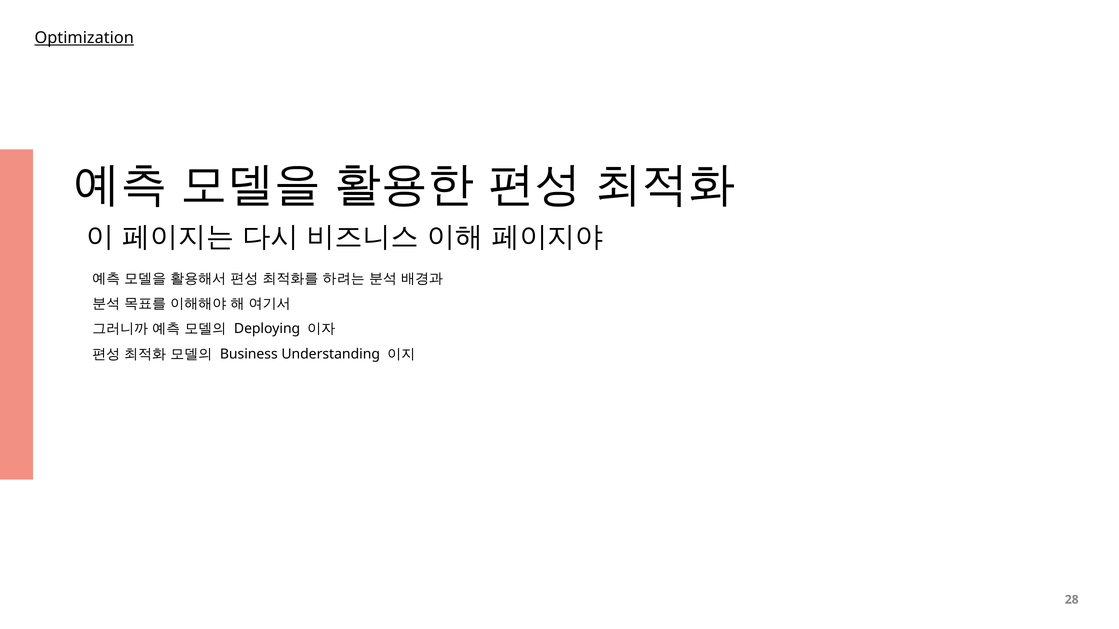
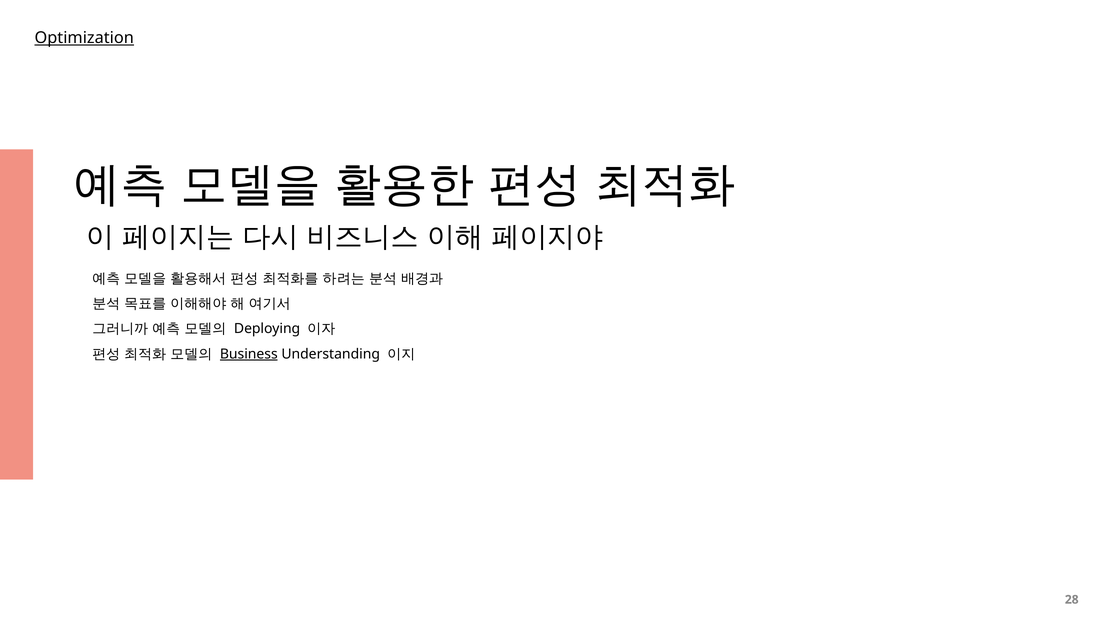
Business underline: none -> present
